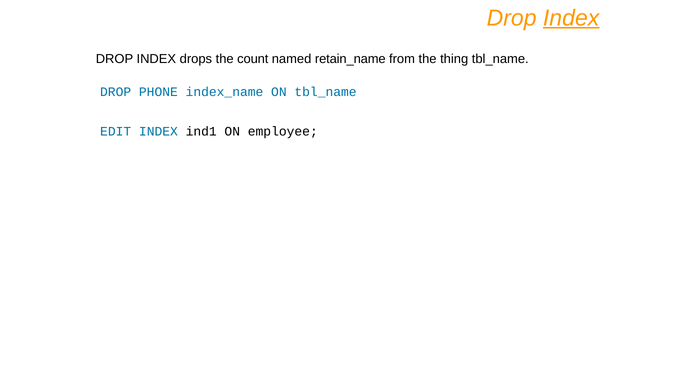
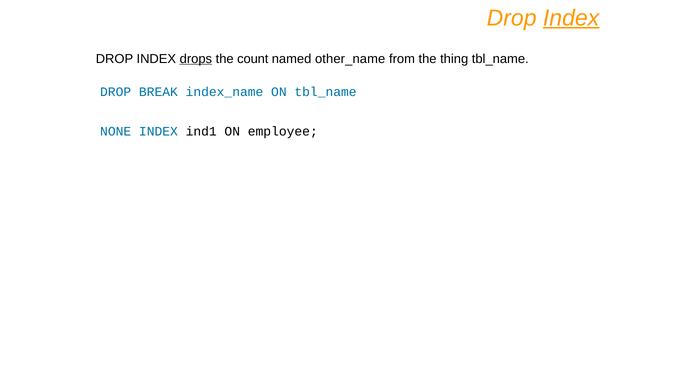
drops underline: none -> present
retain_name: retain_name -> other_name
PHONE: PHONE -> BREAK
EDIT: EDIT -> NONE
